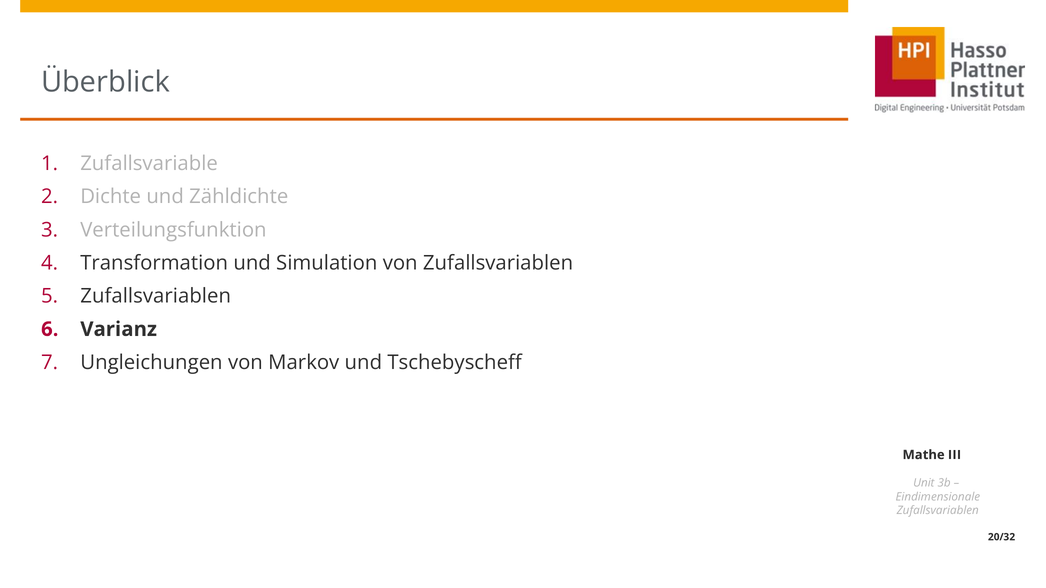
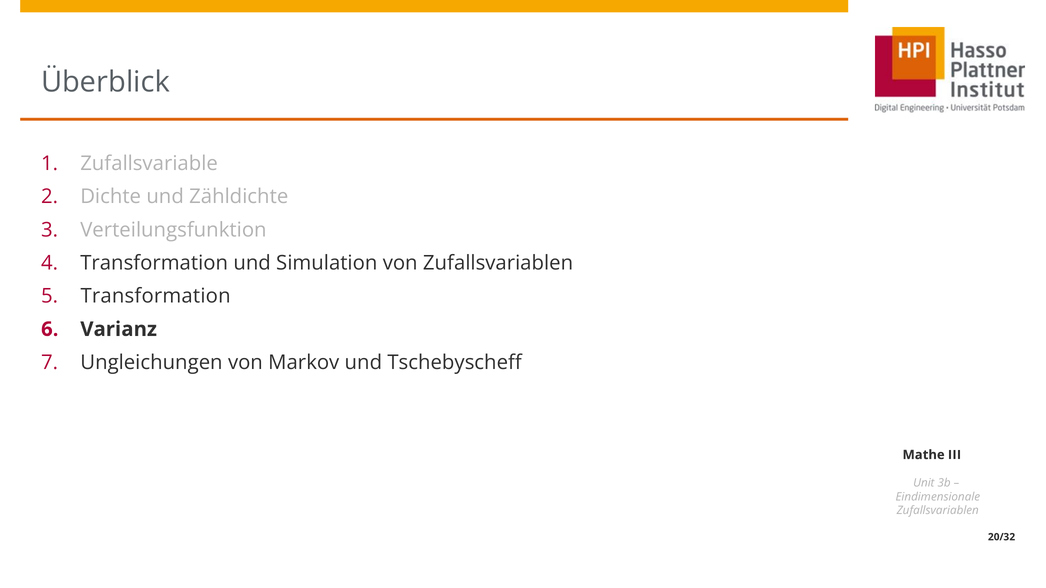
Zufallsvariablen at (156, 296): Zufallsvariablen -> Transformation
